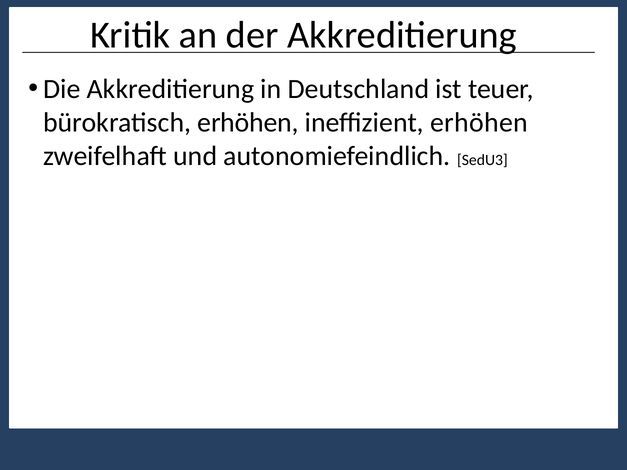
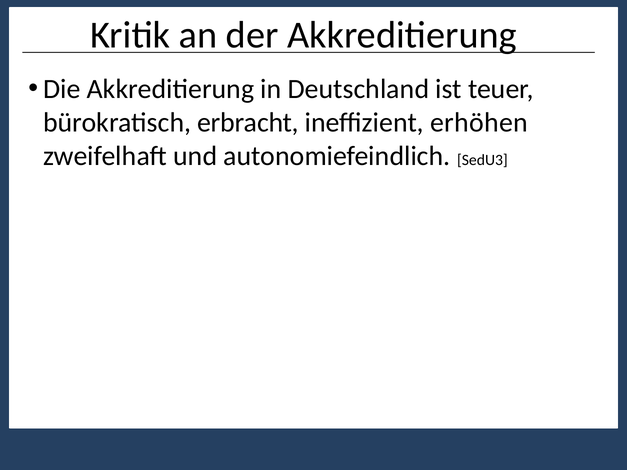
bürokratisch erhöhen: erhöhen -> erbracht
